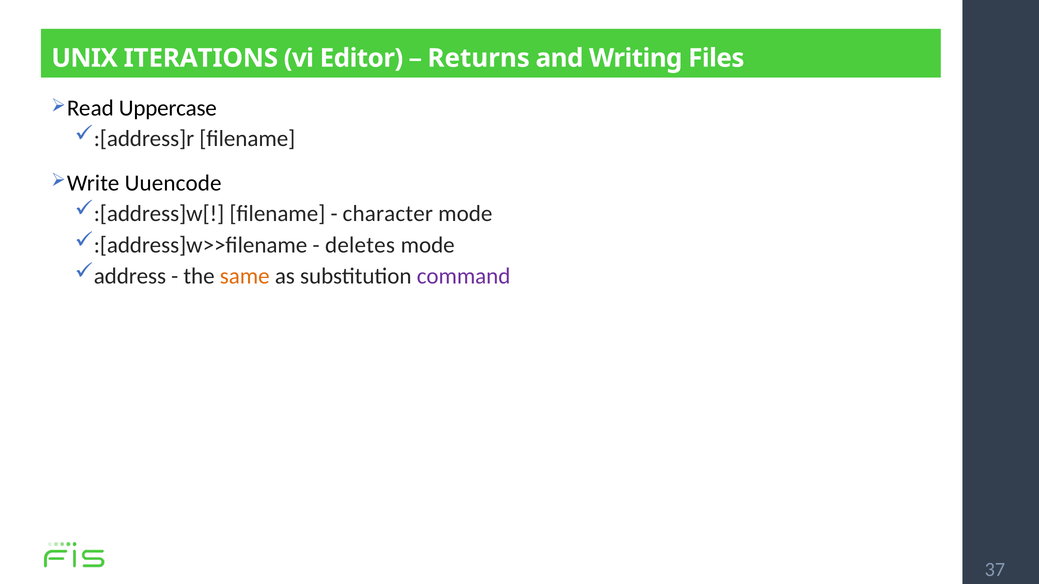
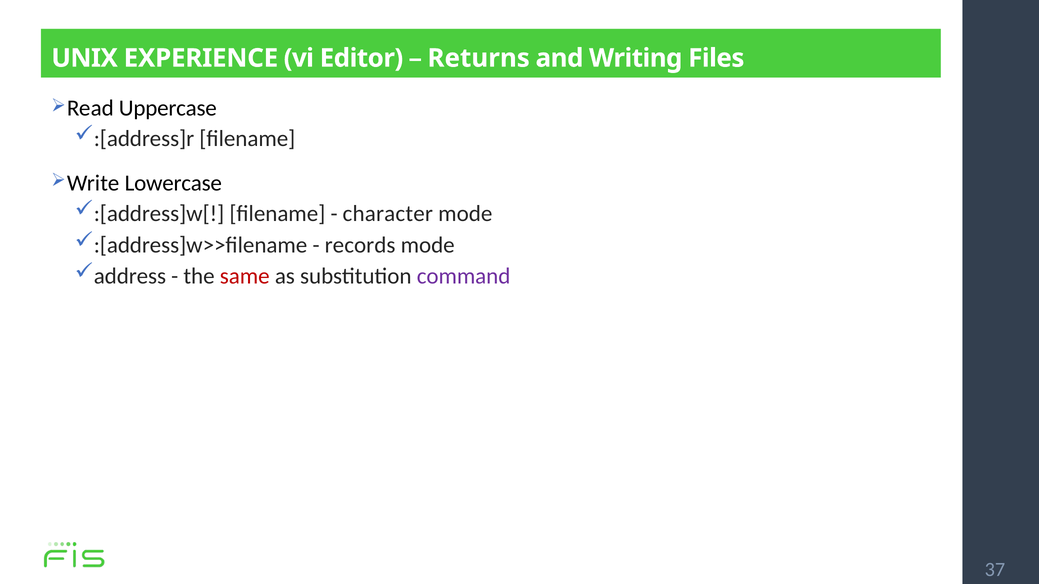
ITERATIONS: ITERATIONS -> EXPERIENCE
Uuencode: Uuencode -> Lowercase
deletes: deletes -> records
same colour: orange -> red
